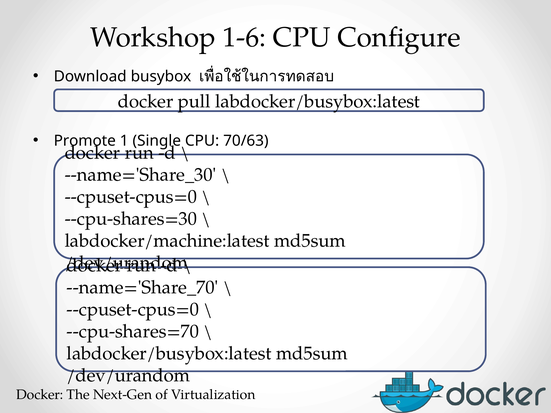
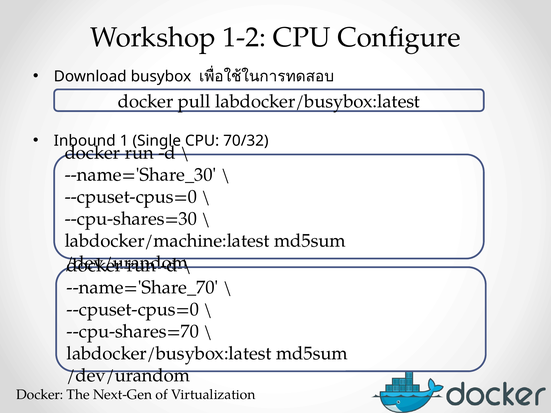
1-6: 1-6 -> 1-2
Promote: Promote -> Inbound
70/63: 70/63 -> 70/32
